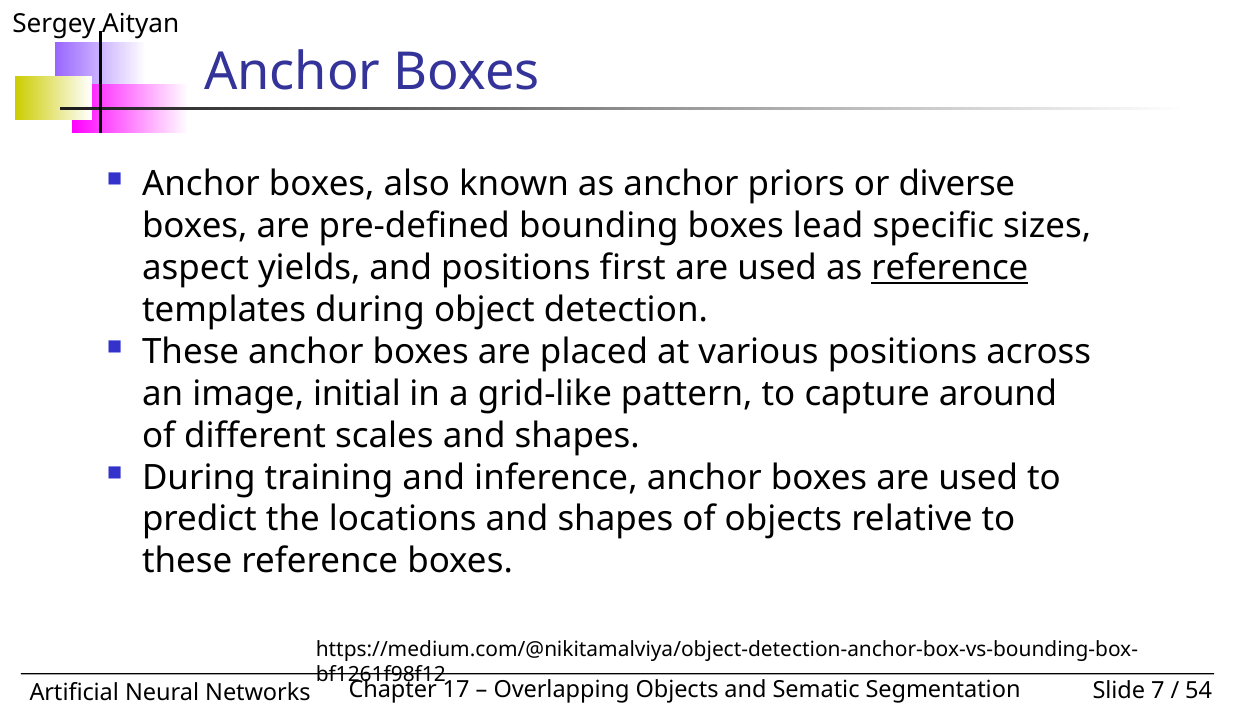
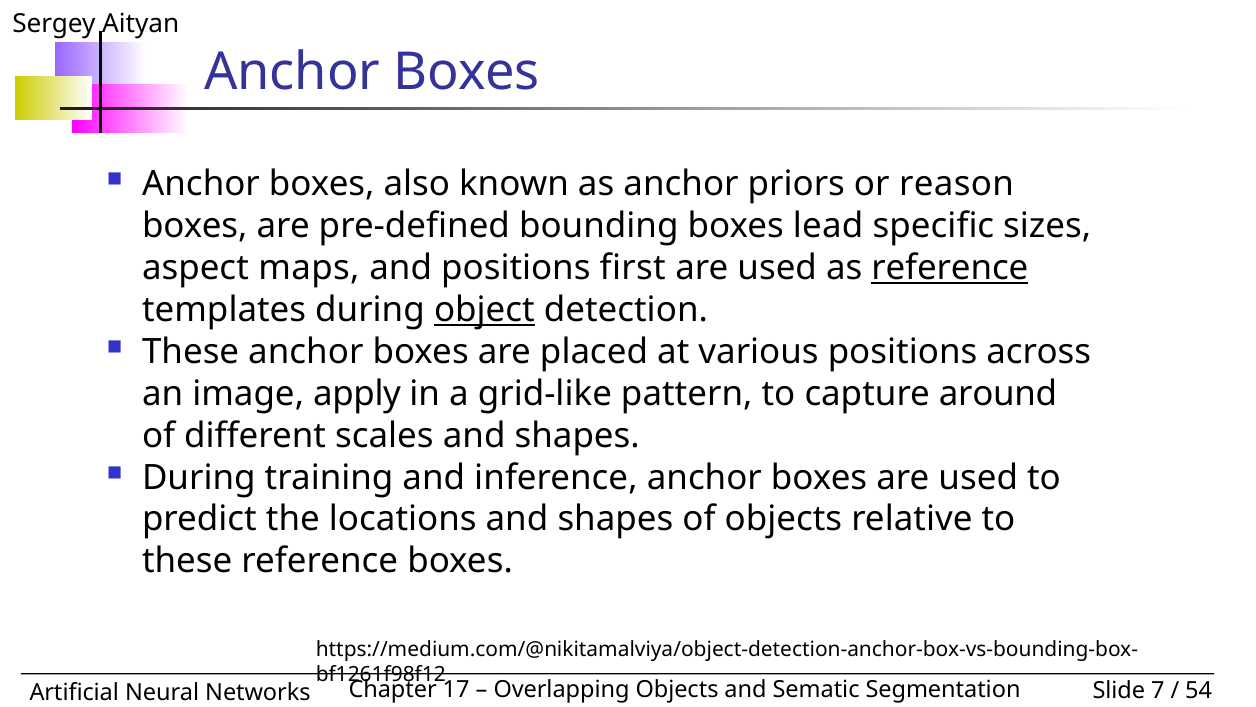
diverse: diverse -> reason
yields: yields -> maps
object underline: none -> present
initial: initial -> apply
